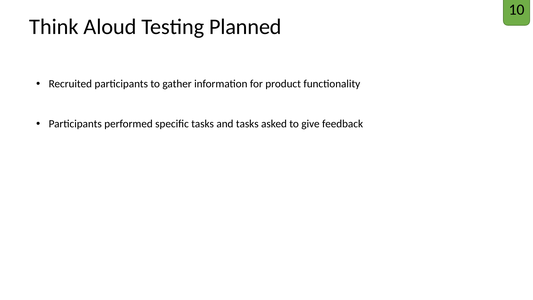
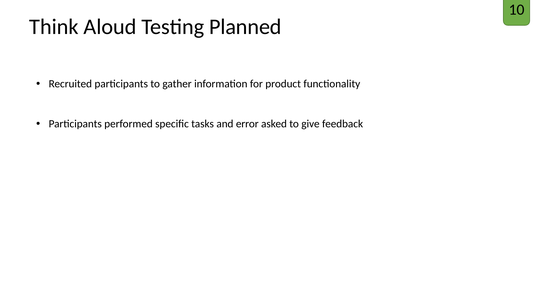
and tasks: tasks -> error
